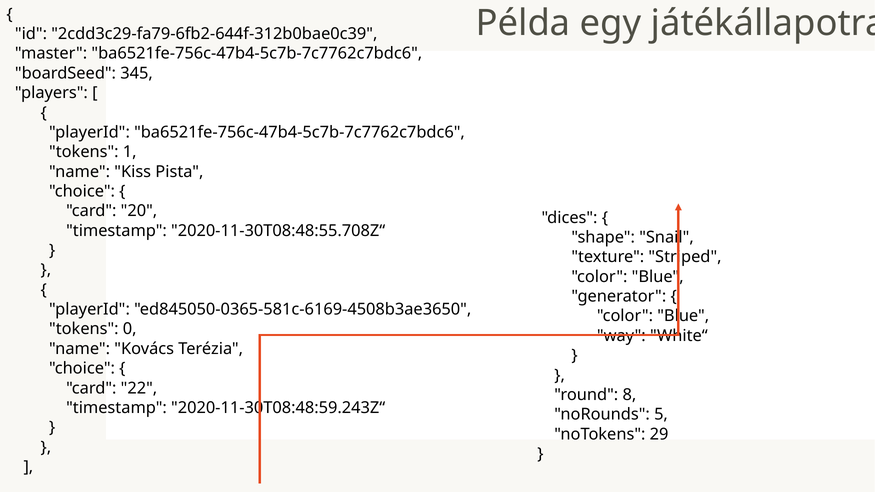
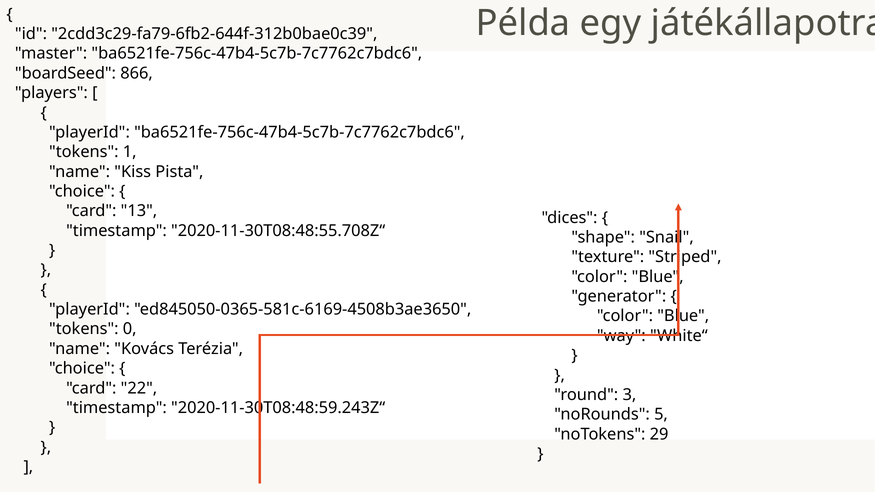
345: 345 -> 866
20: 20 -> 13
8: 8 -> 3
